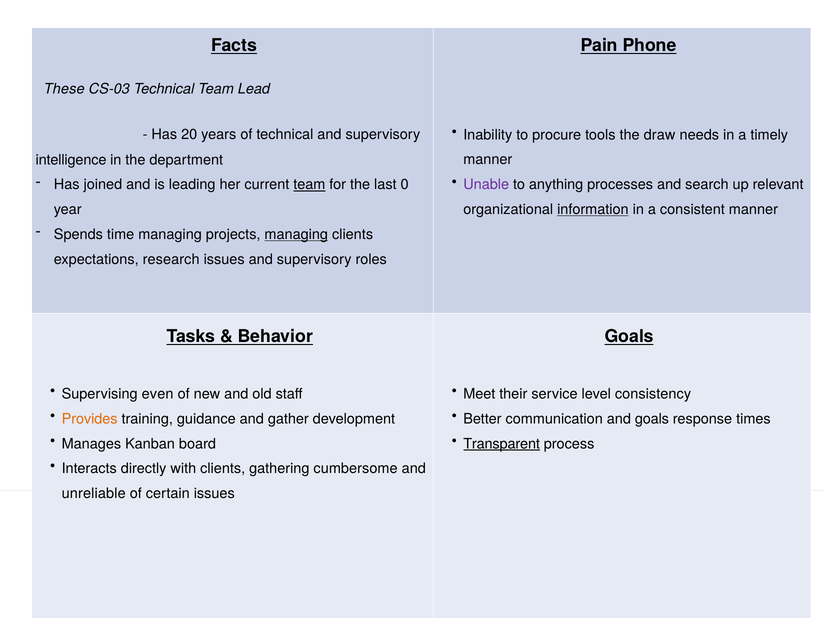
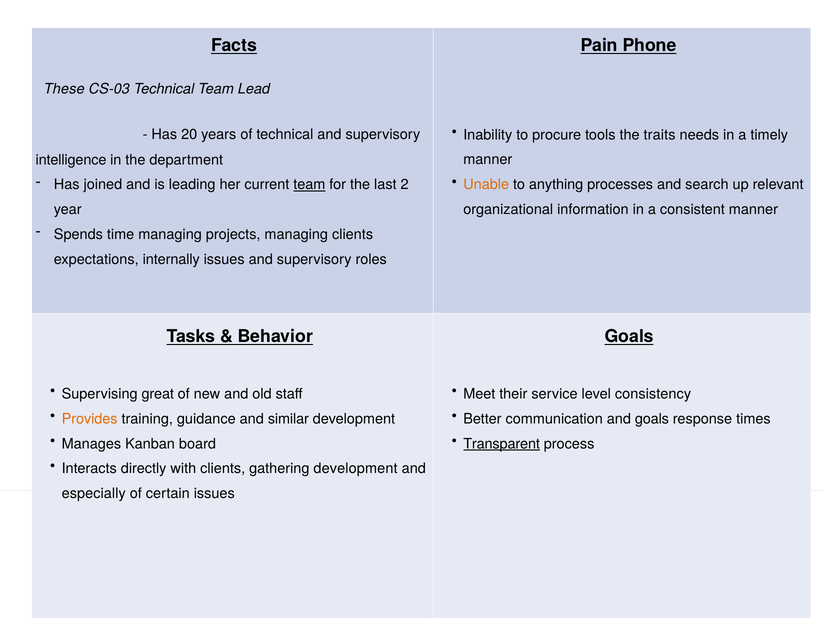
draw: draw -> traits
Unable colour: purple -> orange
0: 0 -> 2
information underline: present -> none
managing at (296, 235) underline: present -> none
research: research -> internally
even: even -> great
gather: gather -> similar
gathering cumbersome: cumbersome -> development
unreliable: unreliable -> especially
